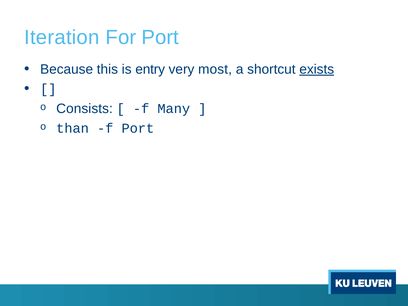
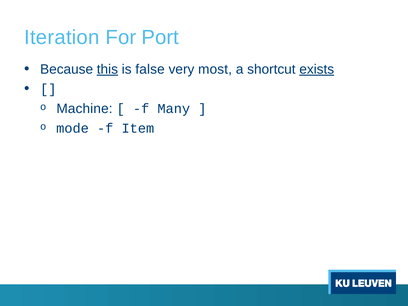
this underline: none -> present
entry: entry -> false
Consists: Consists -> Machine
than: than -> mode
f Port: Port -> Item
